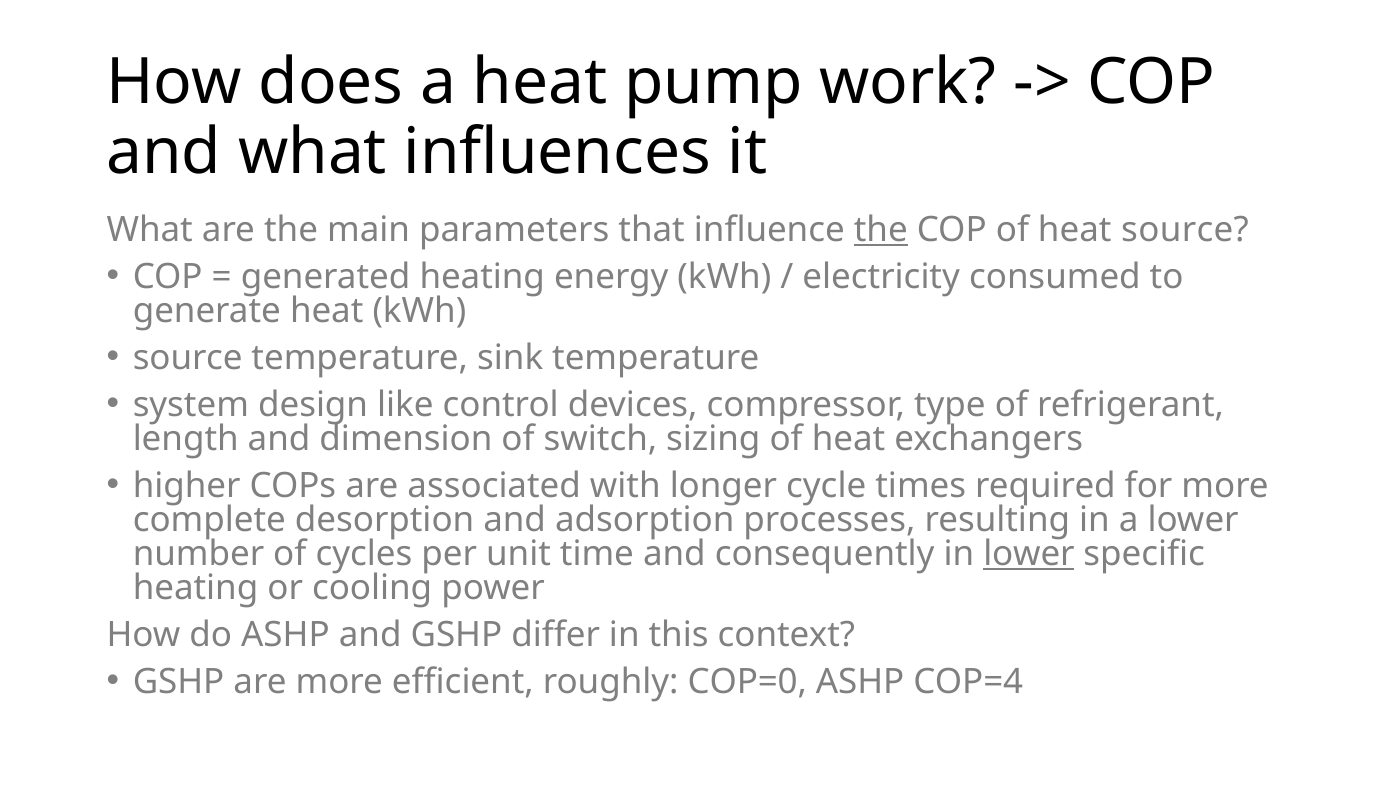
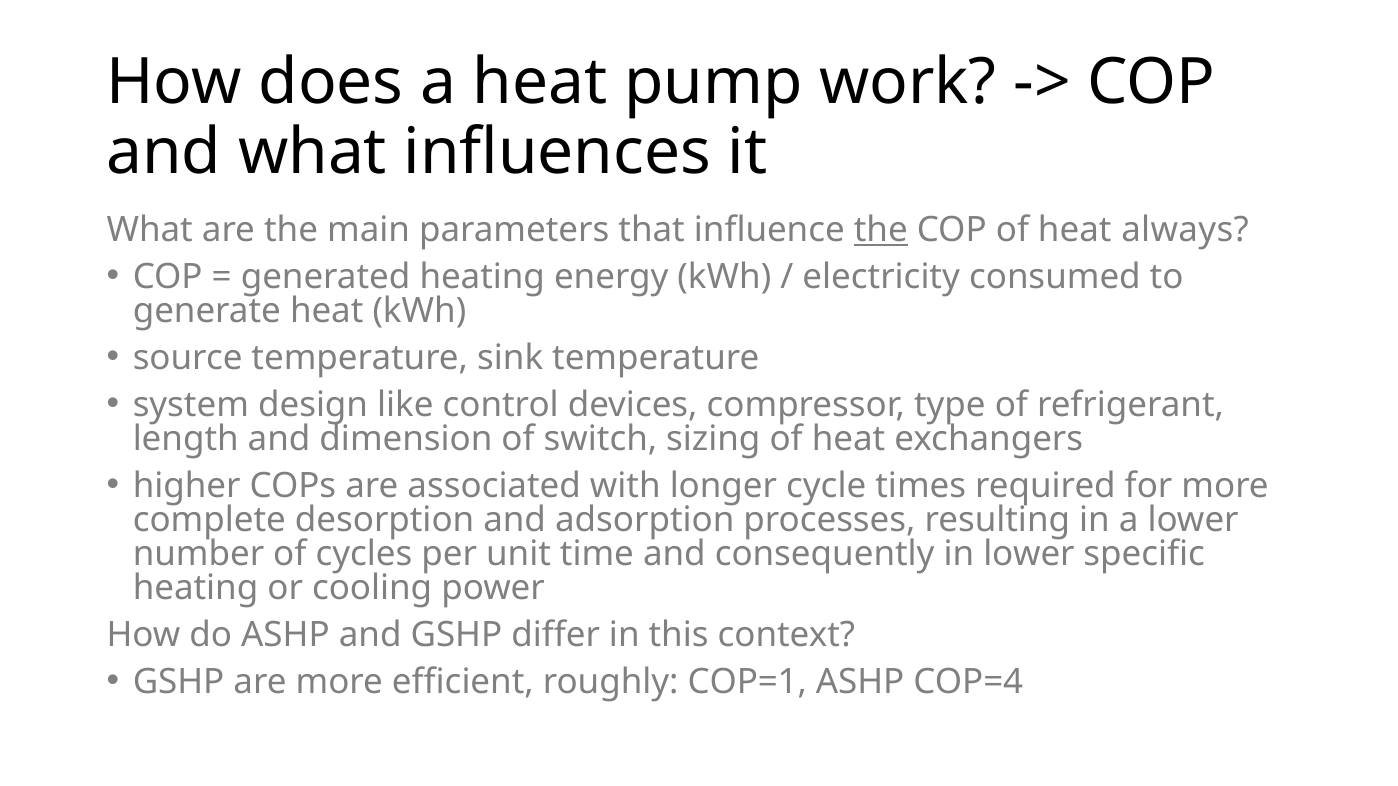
heat source: source -> always
lower at (1029, 554) underline: present -> none
COP=0: COP=0 -> COP=1
